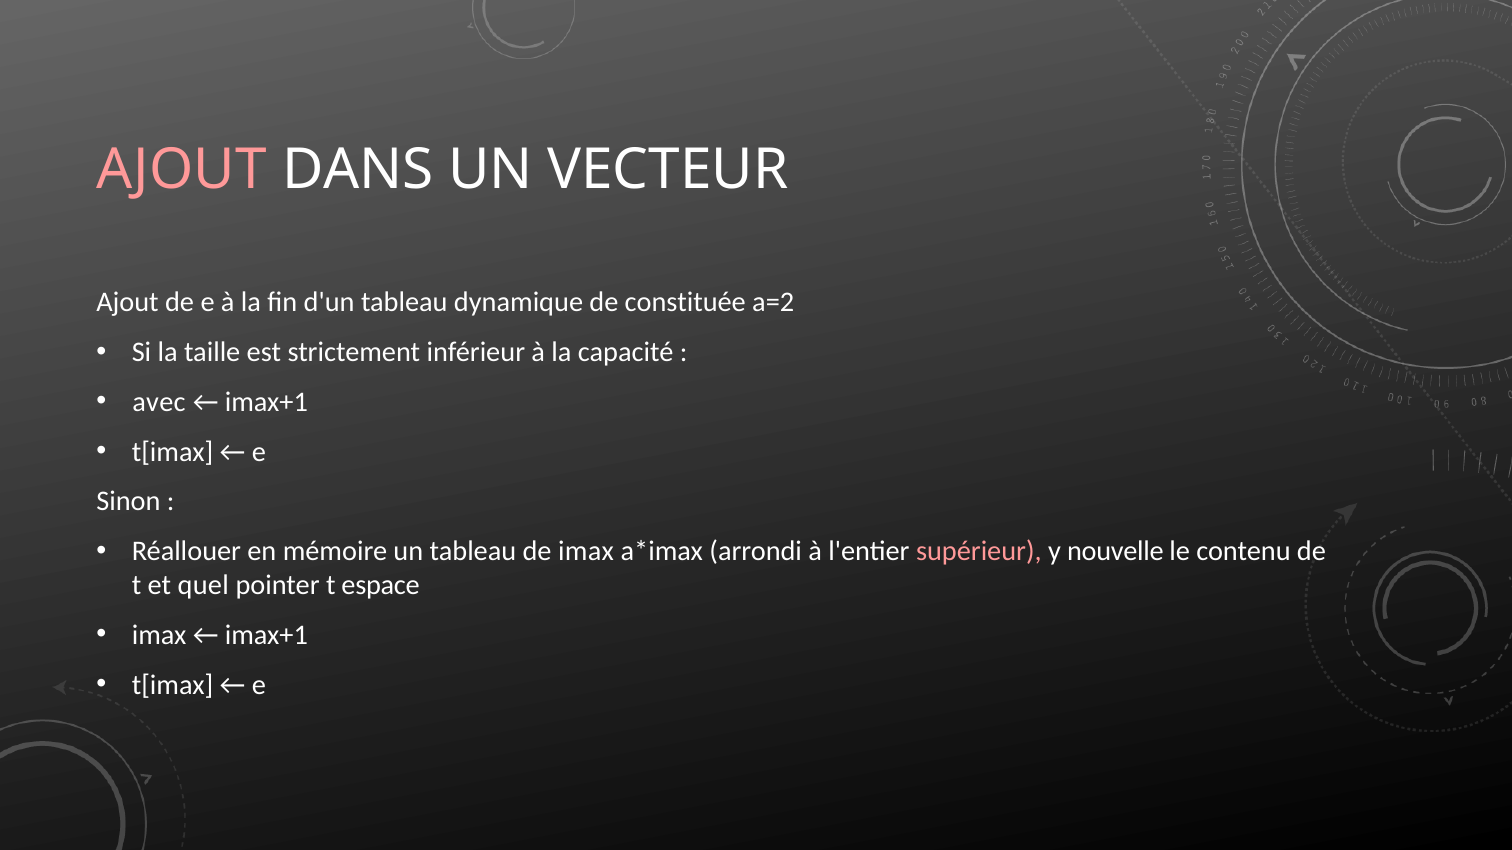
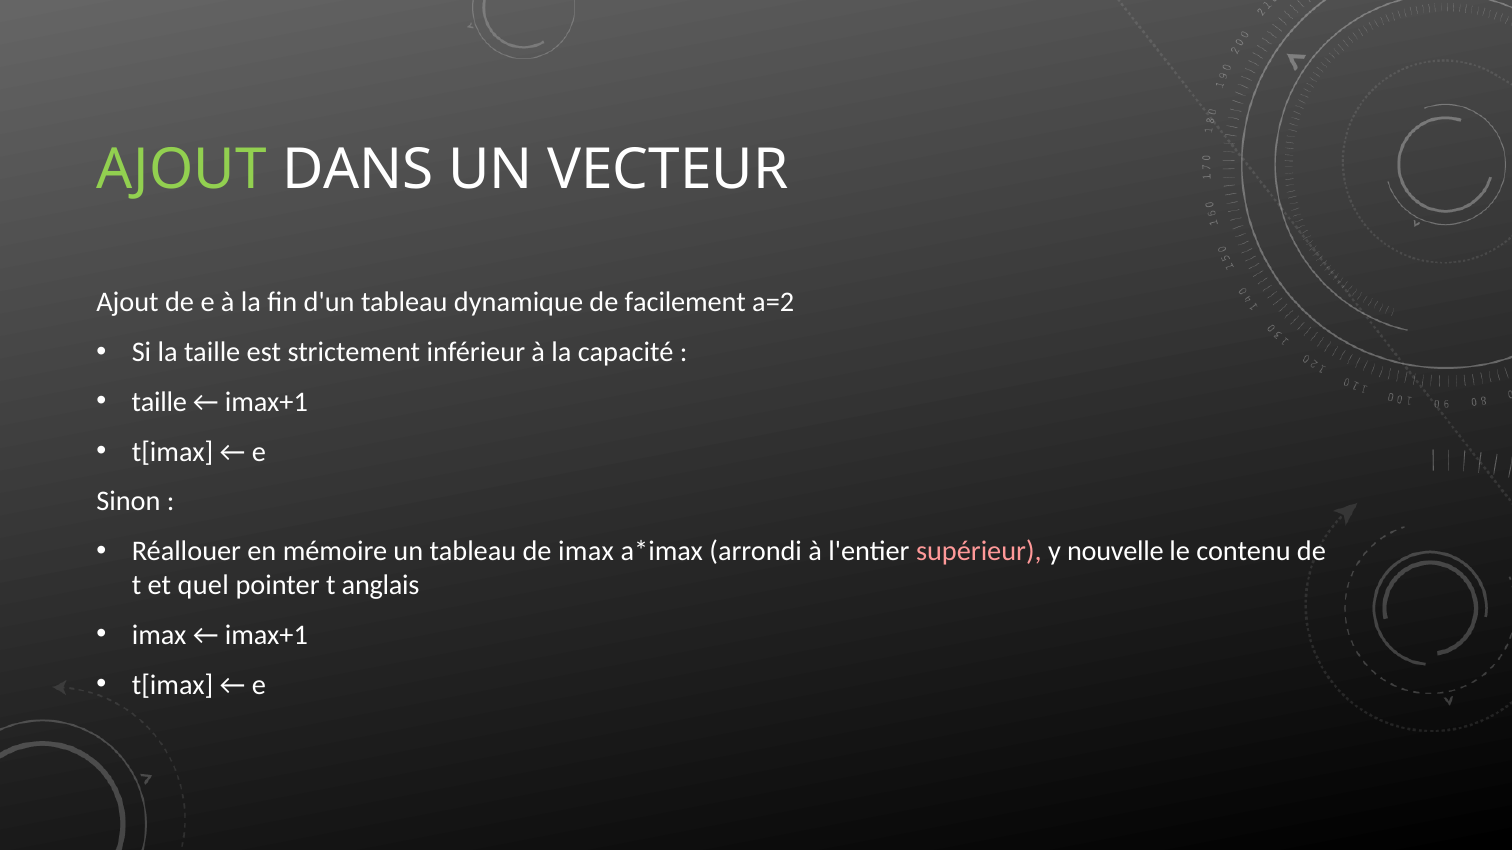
AJOUT at (182, 170) colour: pink -> light green
constituée: constituée -> facilement
avec at (159, 402): avec -> taille
espace: espace -> anglais
